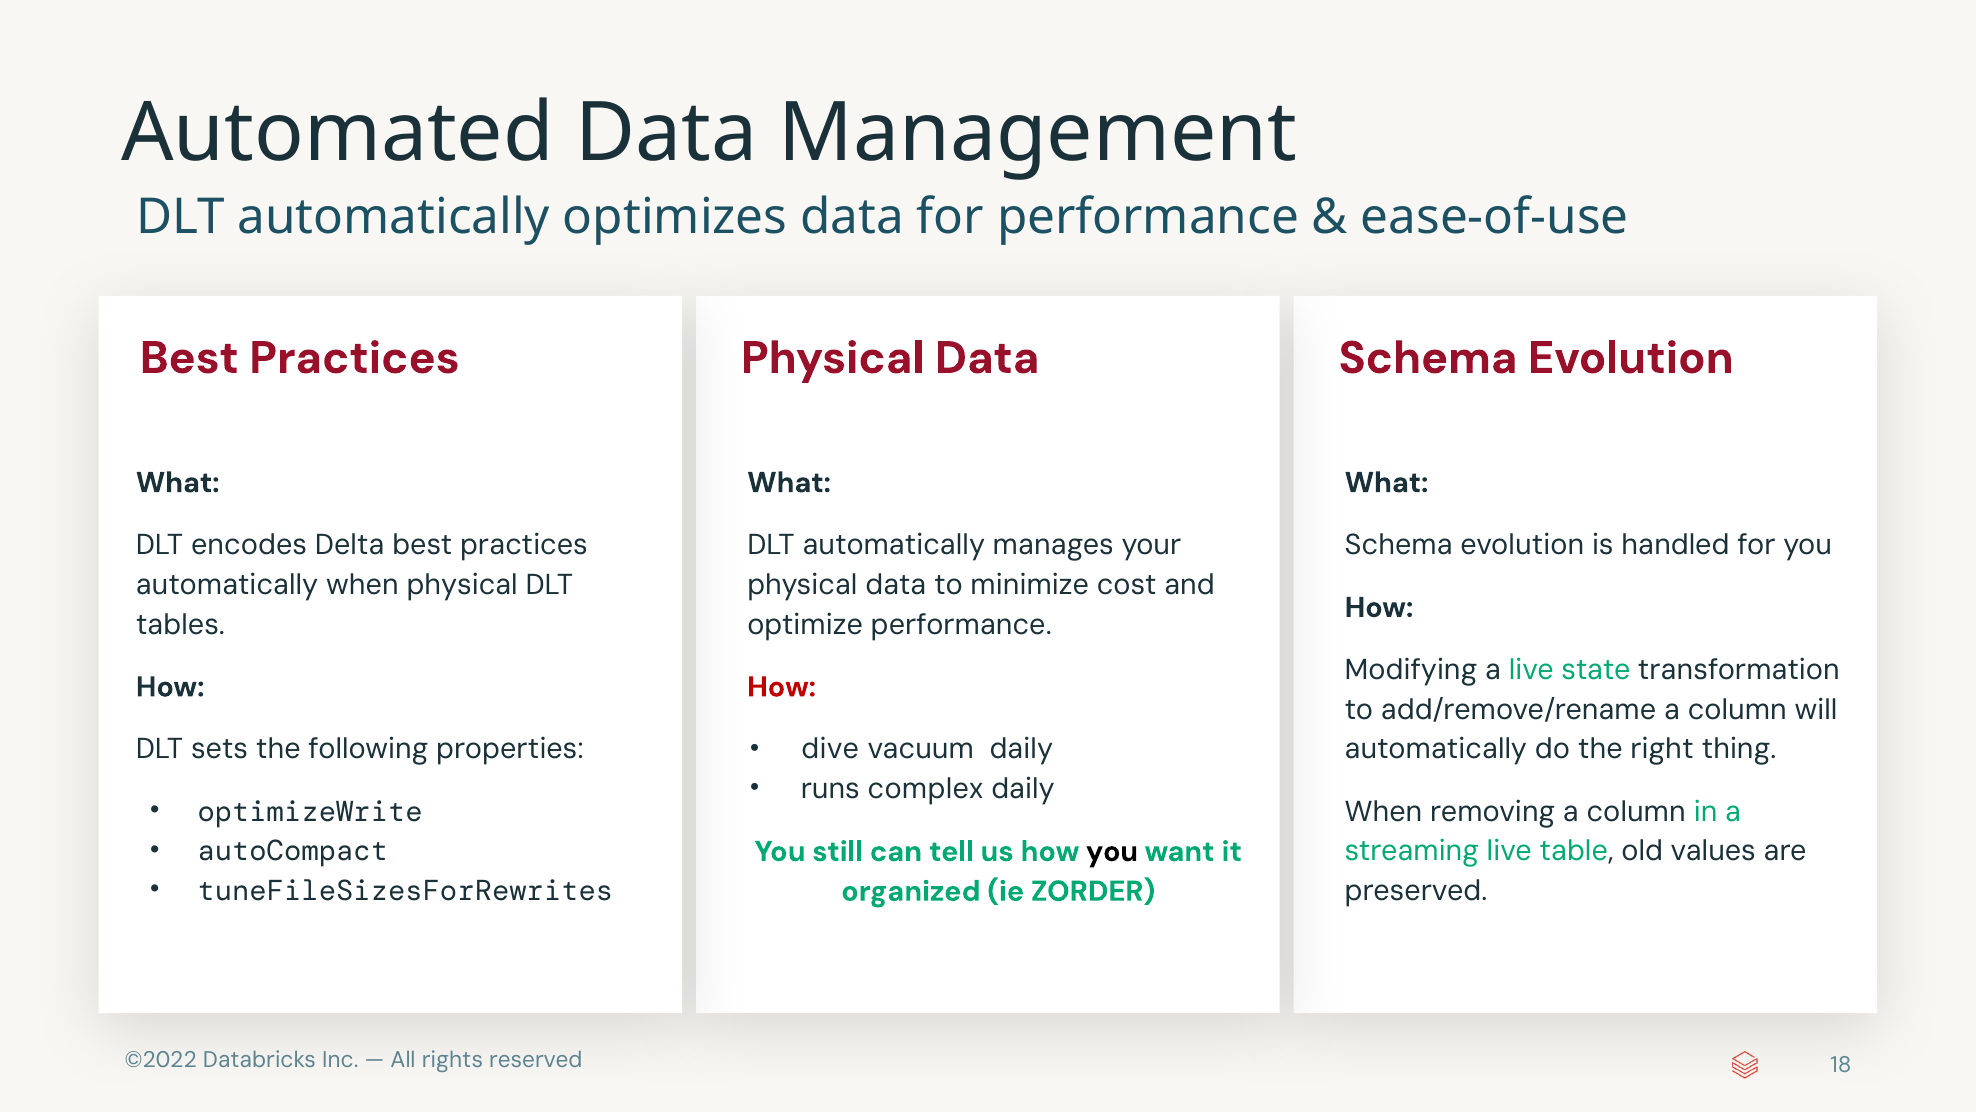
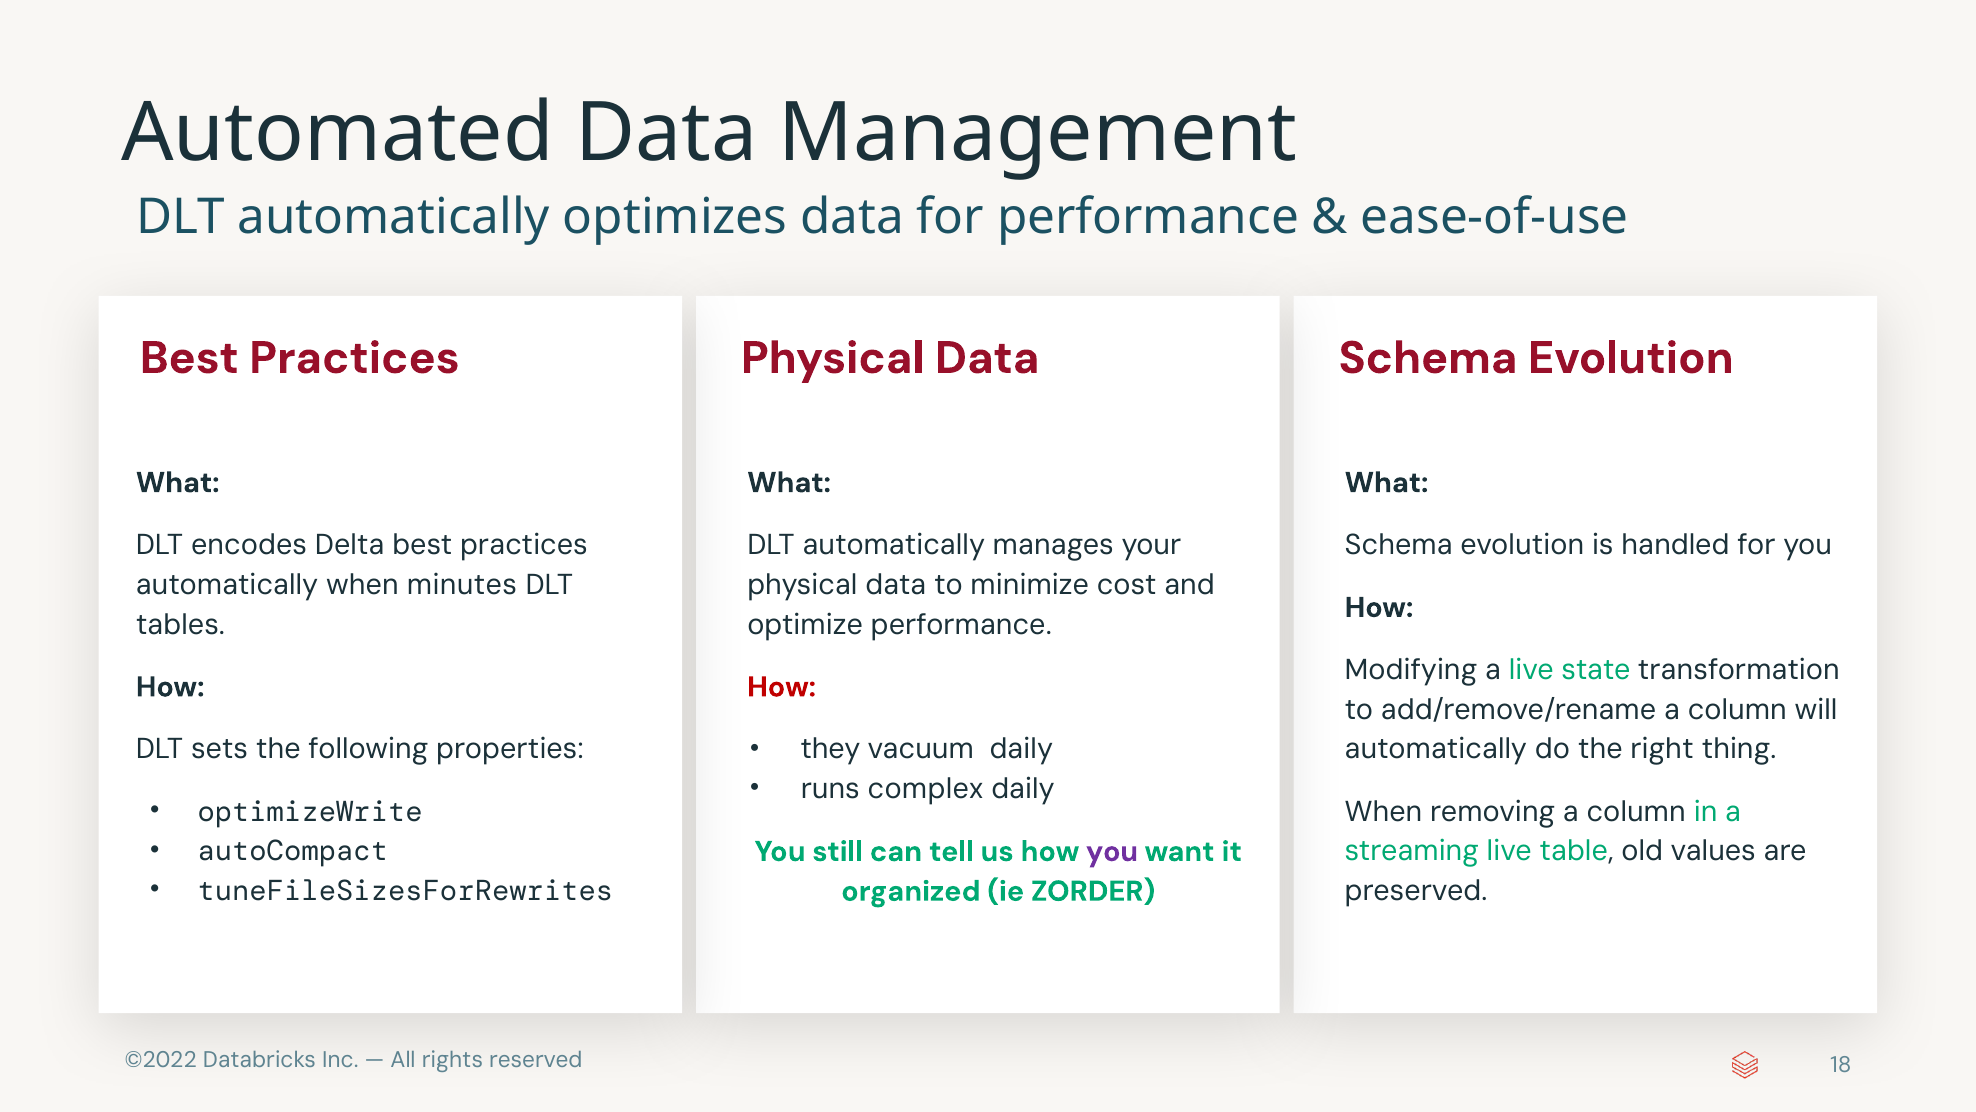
when physical: physical -> minutes
dive: dive -> they
you at (1112, 851) colour: black -> purple
